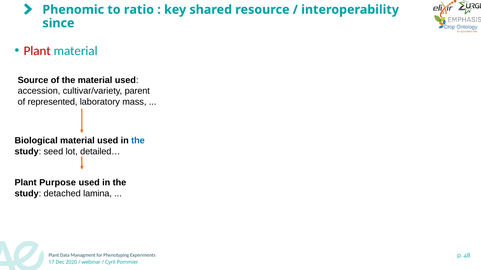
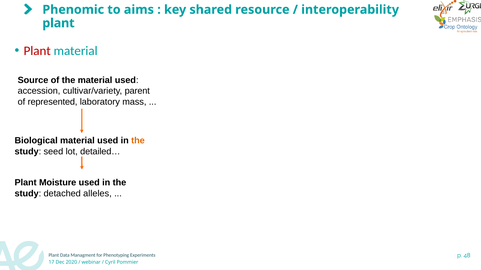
ratio: ratio -> aims
since at (58, 23): since -> plant
the at (138, 141) colour: blue -> orange
Purpose: Purpose -> Moisture
lamina: lamina -> alleles
